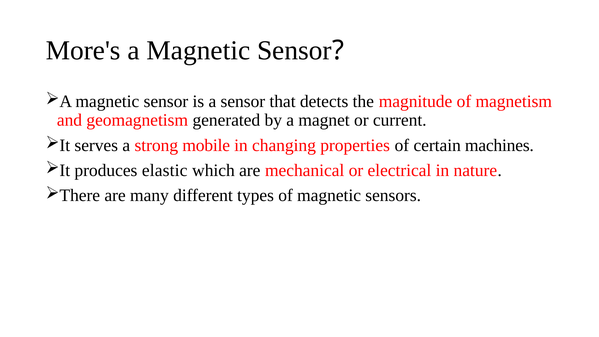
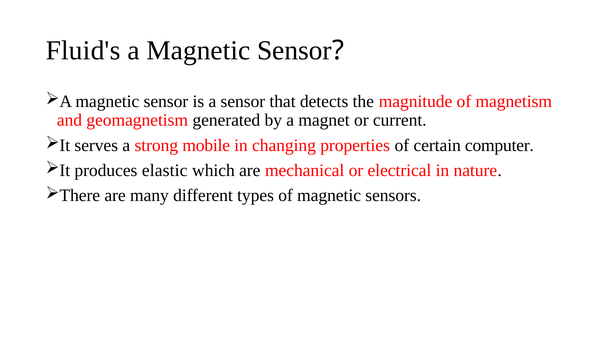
More's: More's -> Fluid's
machines: machines -> computer
